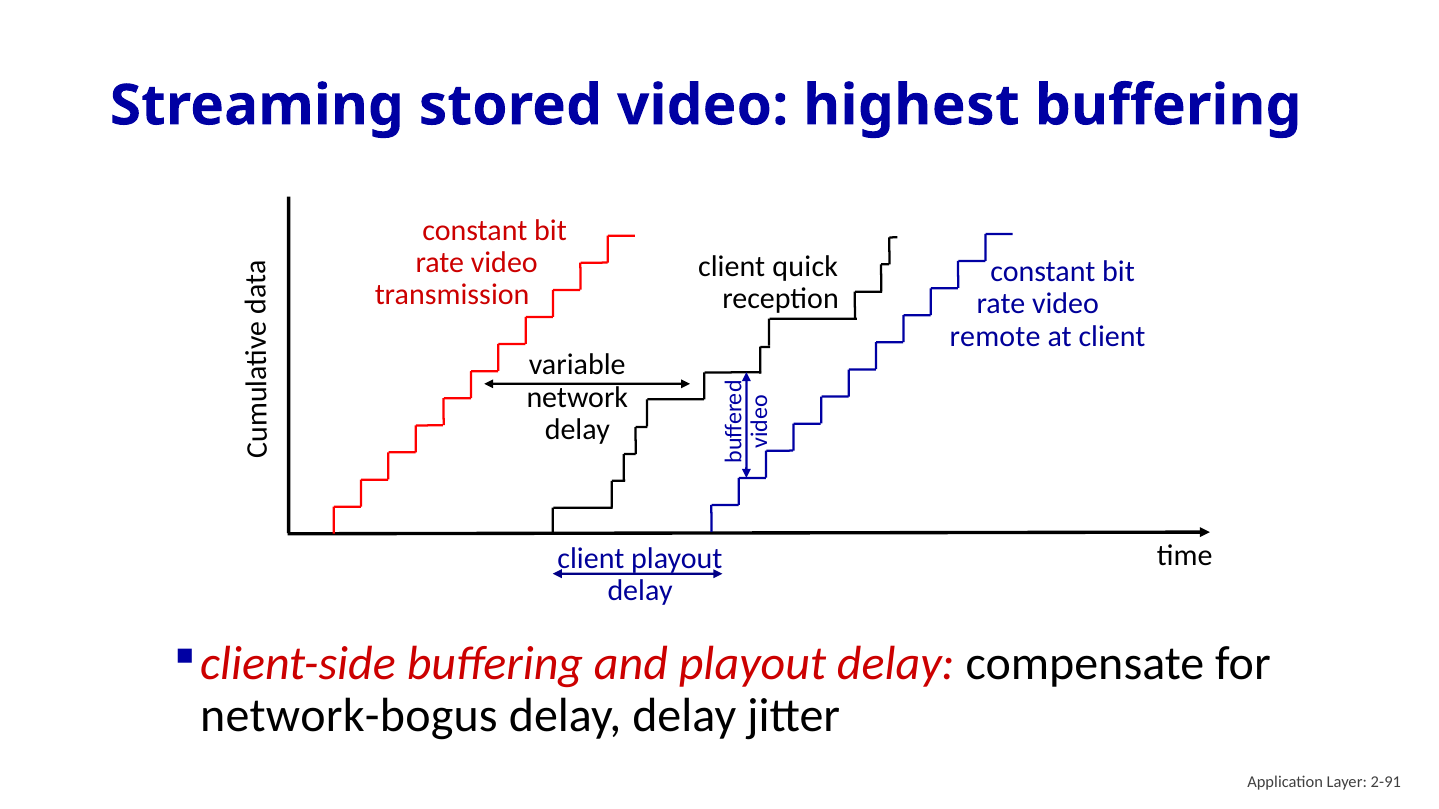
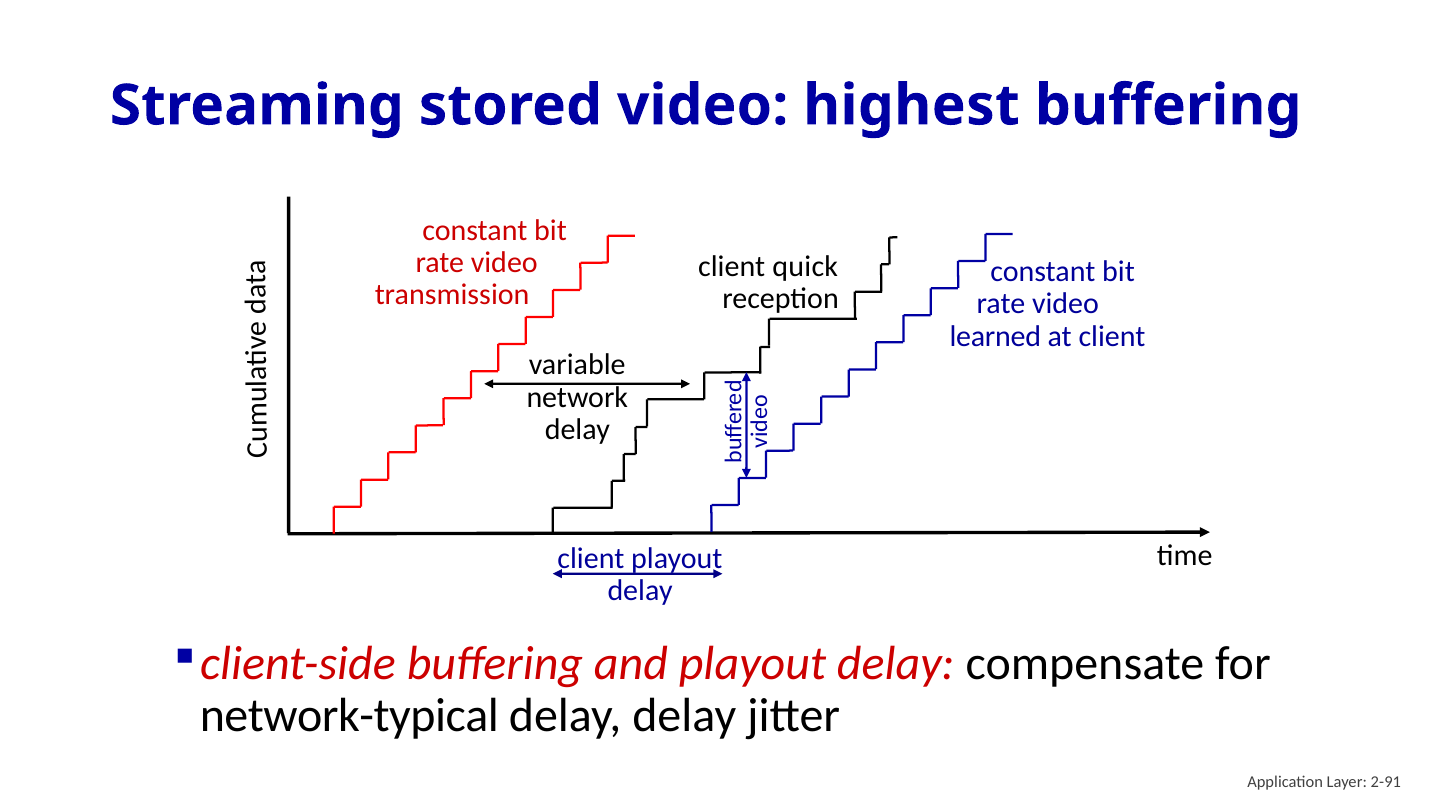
remote: remote -> learned
network-bogus: network-bogus -> network-typical
